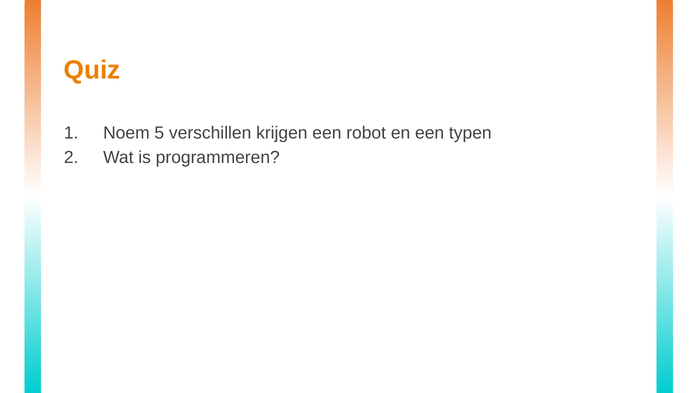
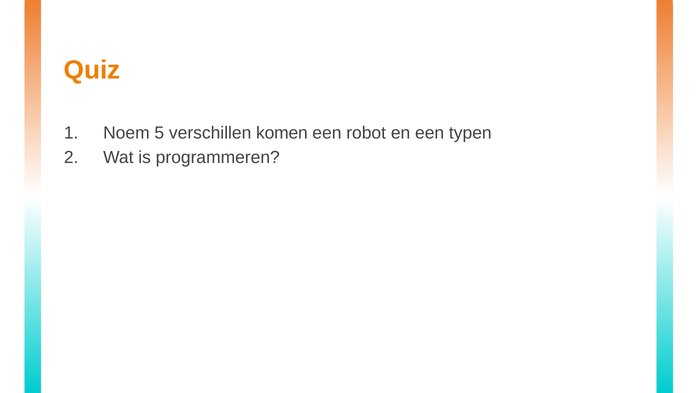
krijgen: krijgen -> komen
